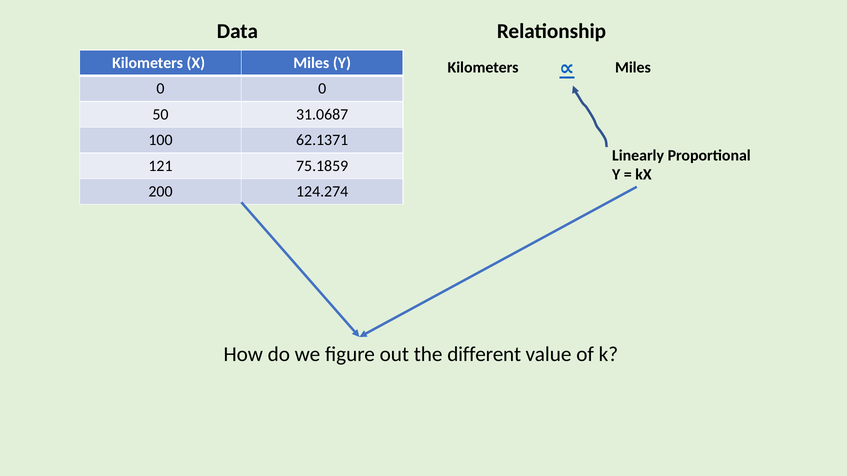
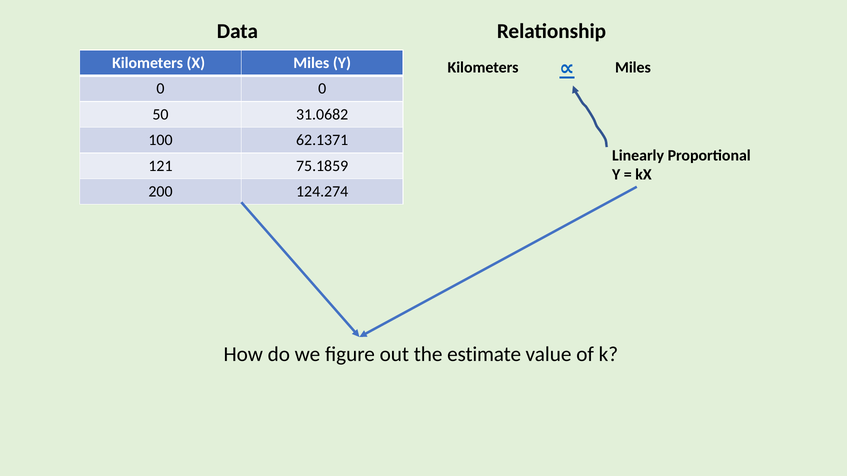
31.0687: 31.0687 -> 31.0682
different: different -> estimate
